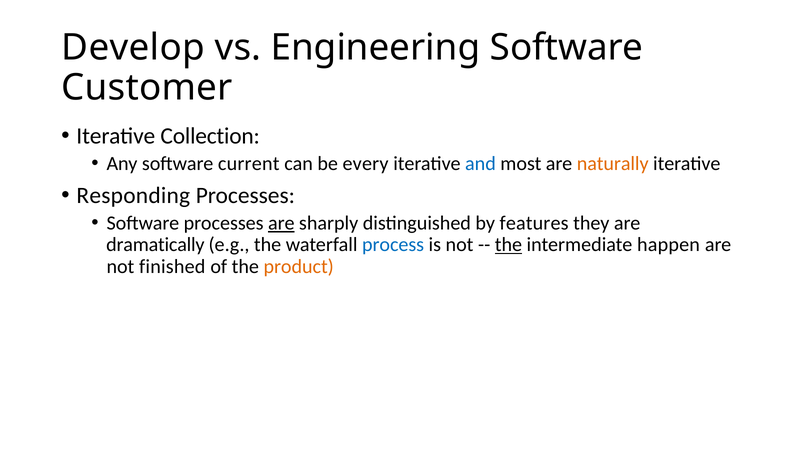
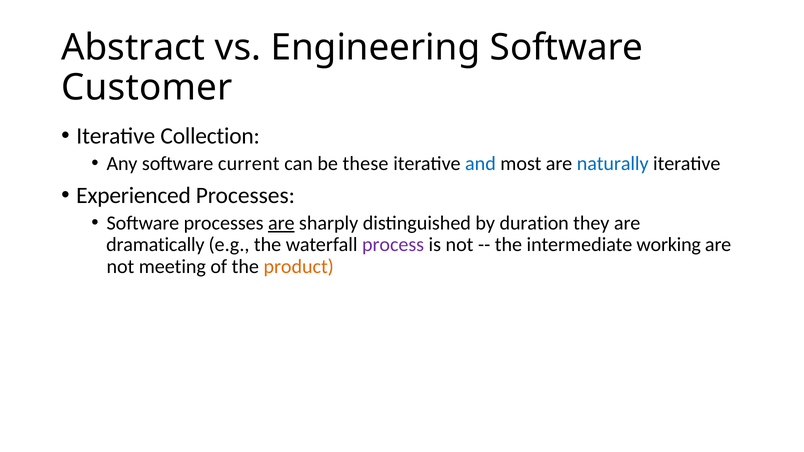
Develop: Develop -> Abstract
every: every -> these
naturally colour: orange -> blue
Responding: Responding -> Experienced
features: features -> duration
process colour: blue -> purple
the at (508, 245) underline: present -> none
happen: happen -> working
finished: finished -> meeting
